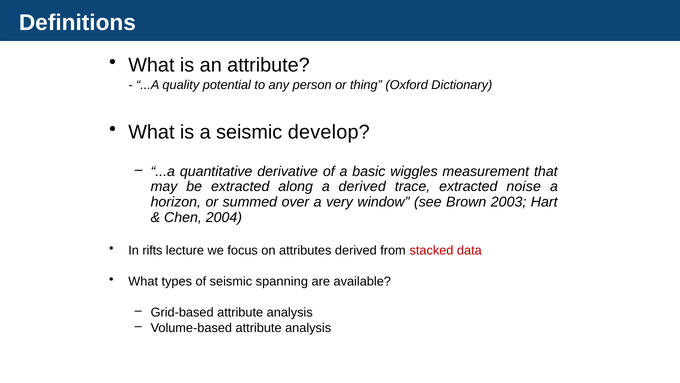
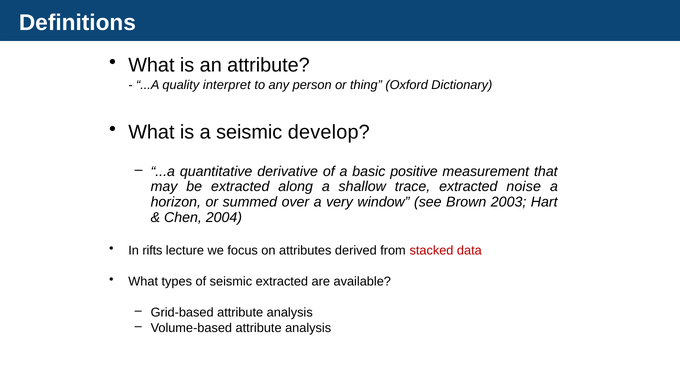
potential: potential -> interpret
wiggles: wiggles -> positive
a derived: derived -> shallow
seismic spanning: spanning -> extracted
